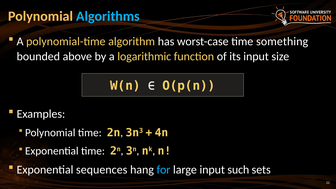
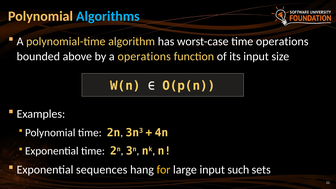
time something: something -> operations
a logarithmic: logarithmic -> operations
for colour: light blue -> yellow
